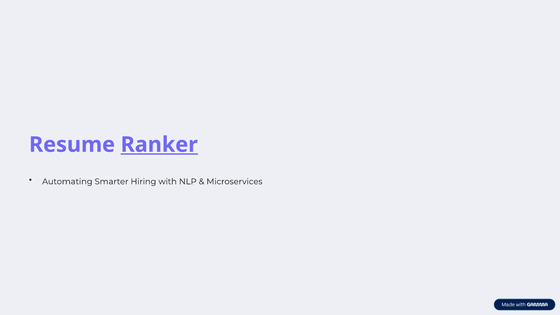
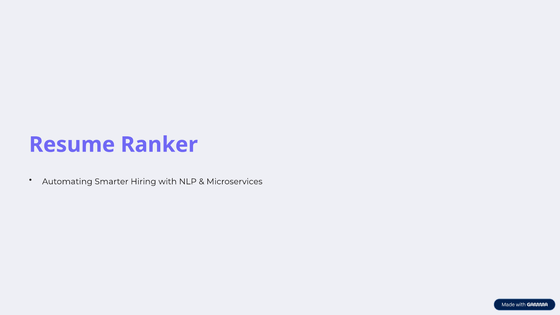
Ranker underline: present -> none
